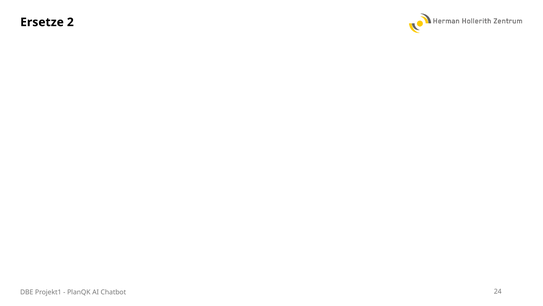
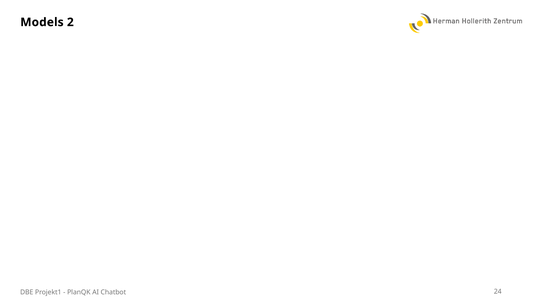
Ersetze: Ersetze -> Models
